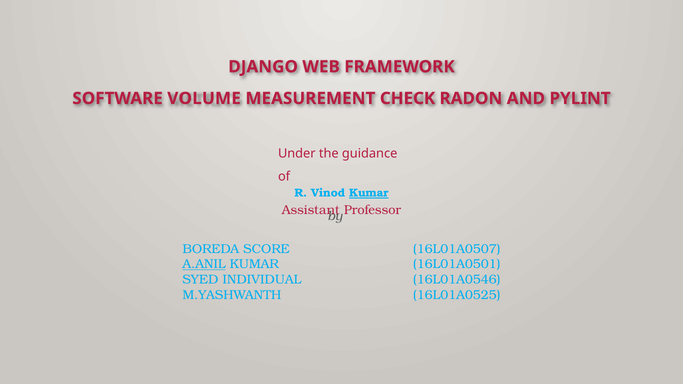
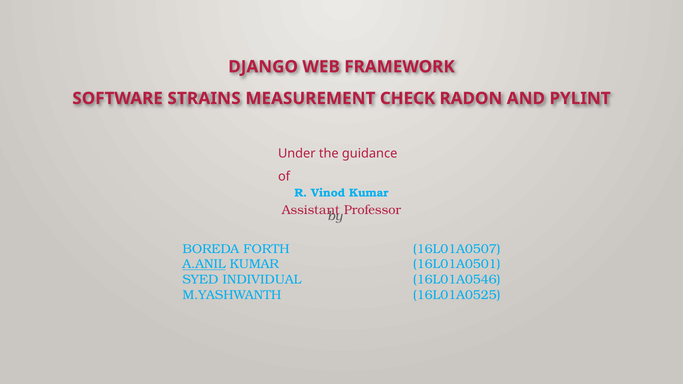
VOLUME: VOLUME -> STRAINS
Kumar at (369, 193) underline: present -> none
SCORE: SCORE -> FORTH
